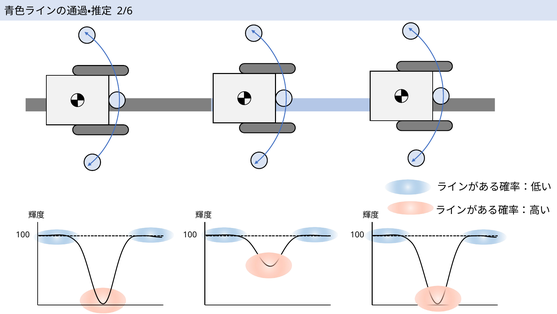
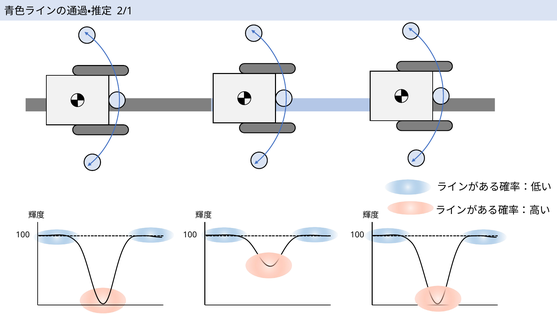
2/6: 2/6 -> 2/1
